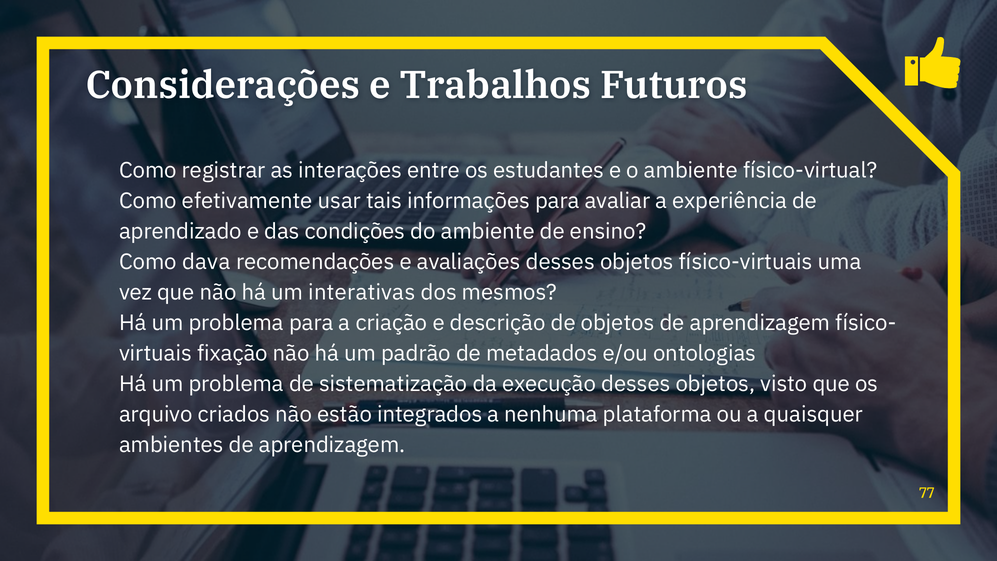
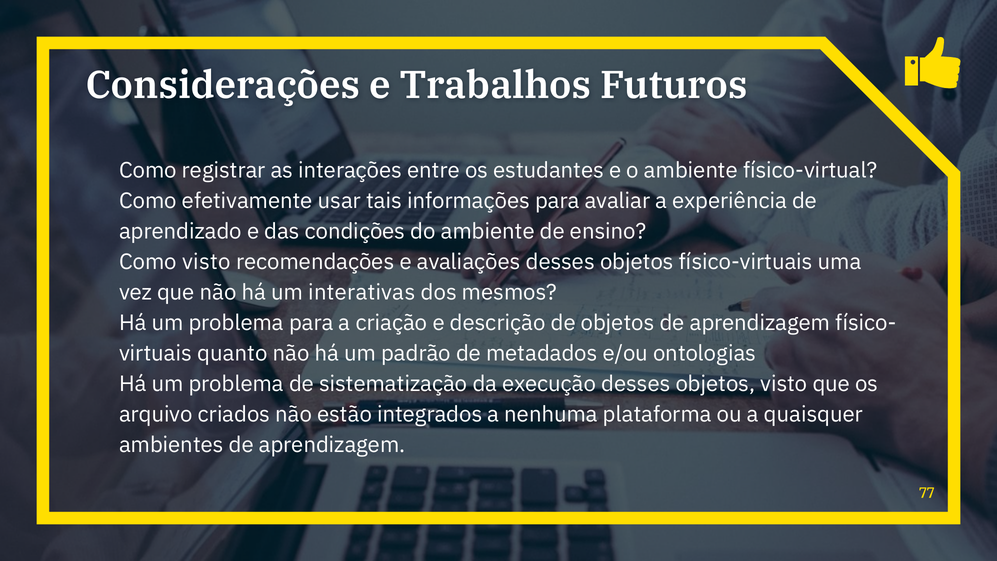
Como dava: dava -> visto
fixação: fixação -> quanto
